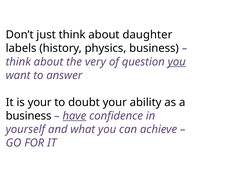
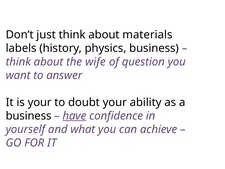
daughter: daughter -> materials
very: very -> wife
you at (177, 62) underline: present -> none
